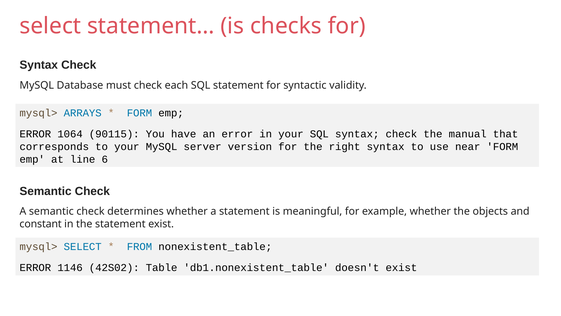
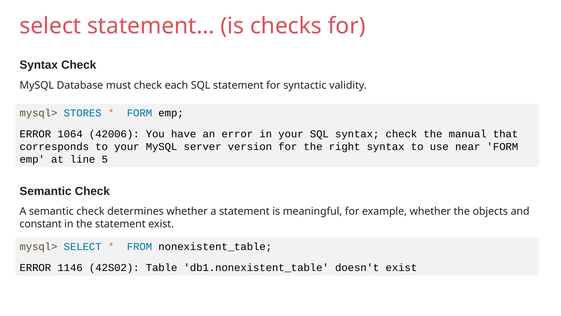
ARRAYS: ARRAYS -> STORES
90115: 90115 -> 42006
6: 6 -> 5
